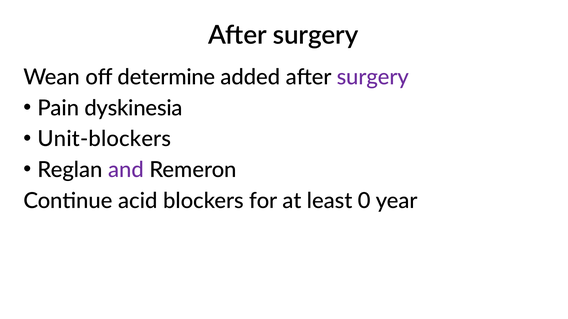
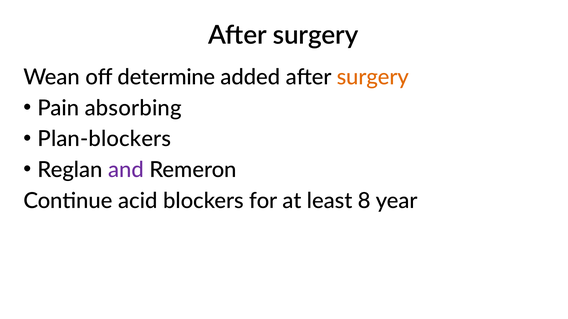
surgery at (373, 77) colour: purple -> orange
dyskinesia: dyskinesia -> absorbing
Unit-blockers: Unit-blockers -> Plan-blockers
0: 0 -> 8
